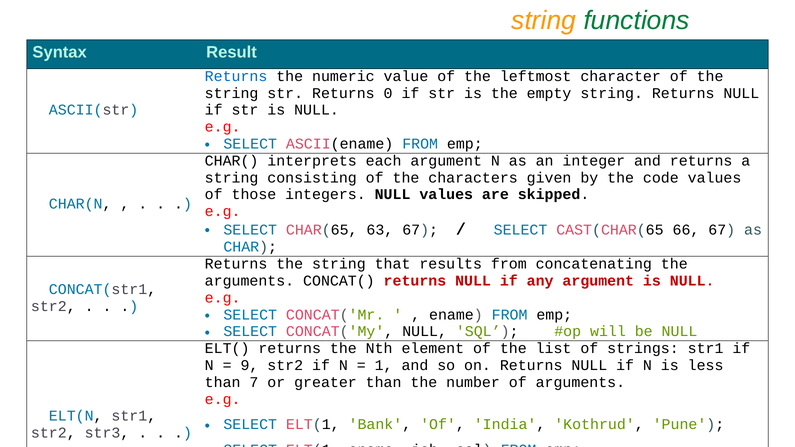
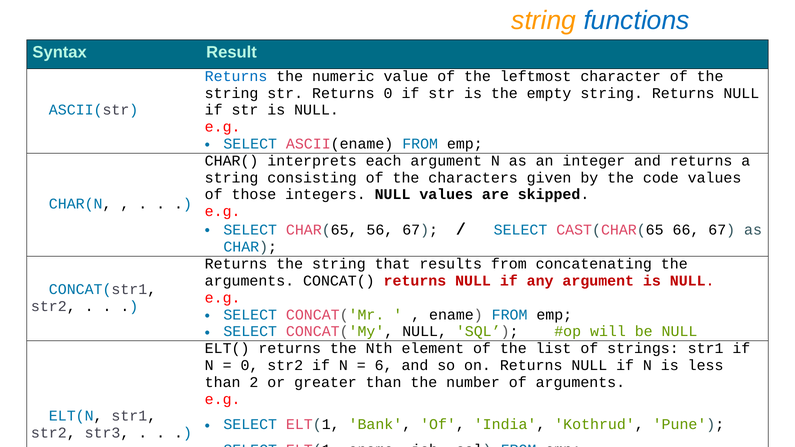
functions colour: green -> blue
63: 63 -> 56
9 at (249, 366): 9 -> 0
1: 1 -> 6
7: 7 -> 2
